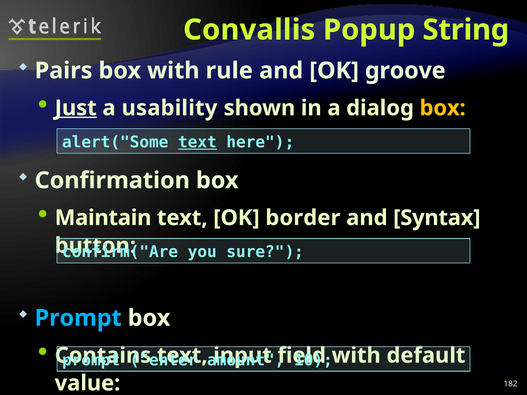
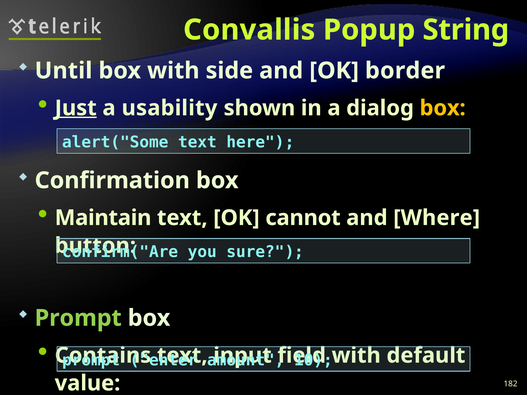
Pairs: Pairs -> Until
rule: rule -> side
groove: groove -> border
text at (198, 142) underline: present -> none
border: border -> cannot
Syntax: Syntax -> Where
Prompt at (78, 318) colour: light blue -> light green
